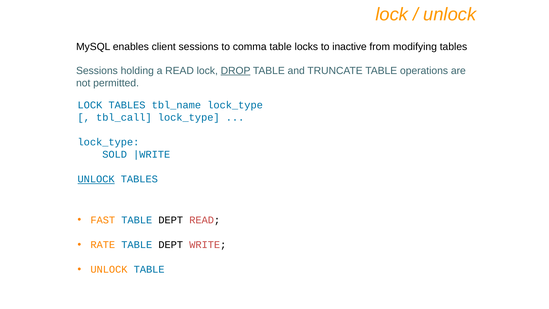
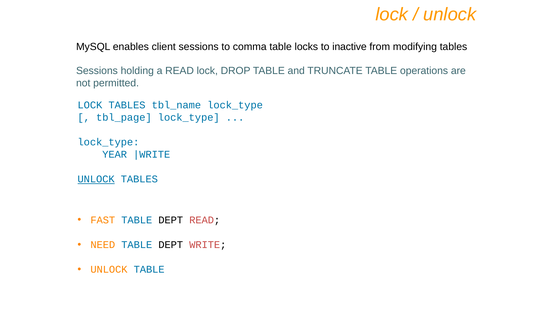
DROP underline: present -> none
tbl_call: tbl_call -> tbl_page
SOLD: SOLD -> YEAR
RATE: RATE -> NEED
